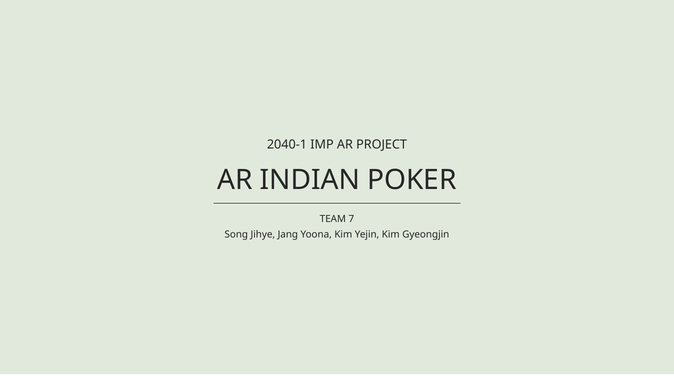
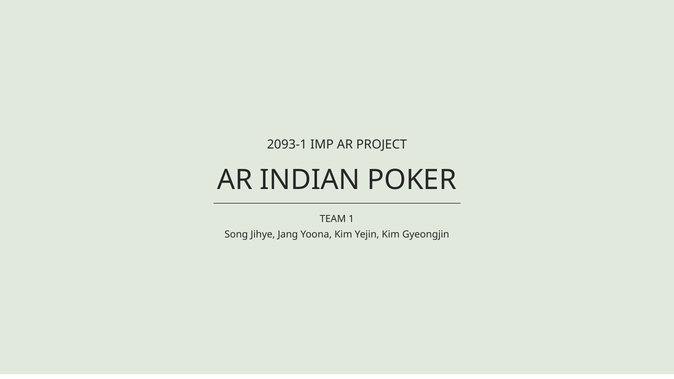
2040-1: 2040-1 -> 2093-1
7: 7 -> 1
